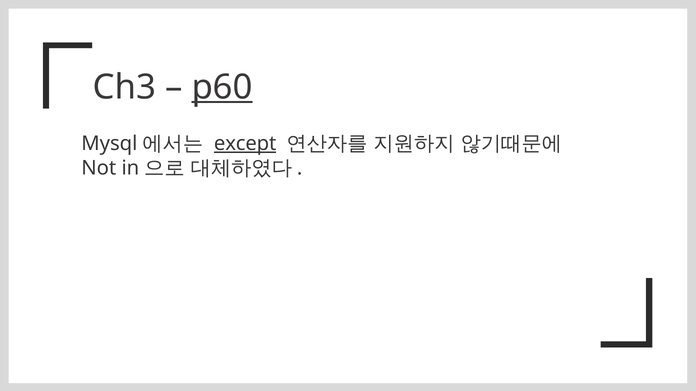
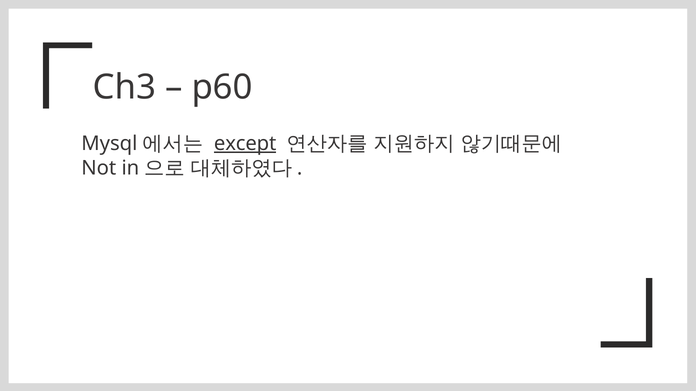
p60 underline: present -> none
